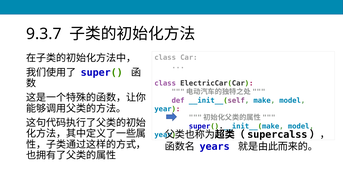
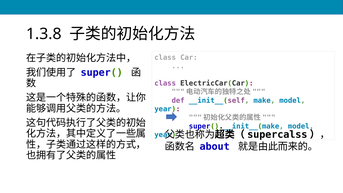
9.3.7: 9.3.7 -> 1.3.8
years: years -> about
